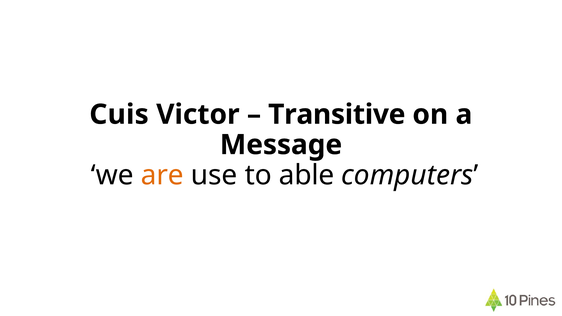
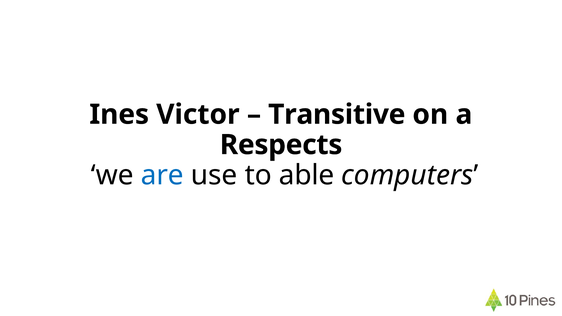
Cuis: Cuis -> Ines
Message: Message -> Respects
are colour: orange -> blue
